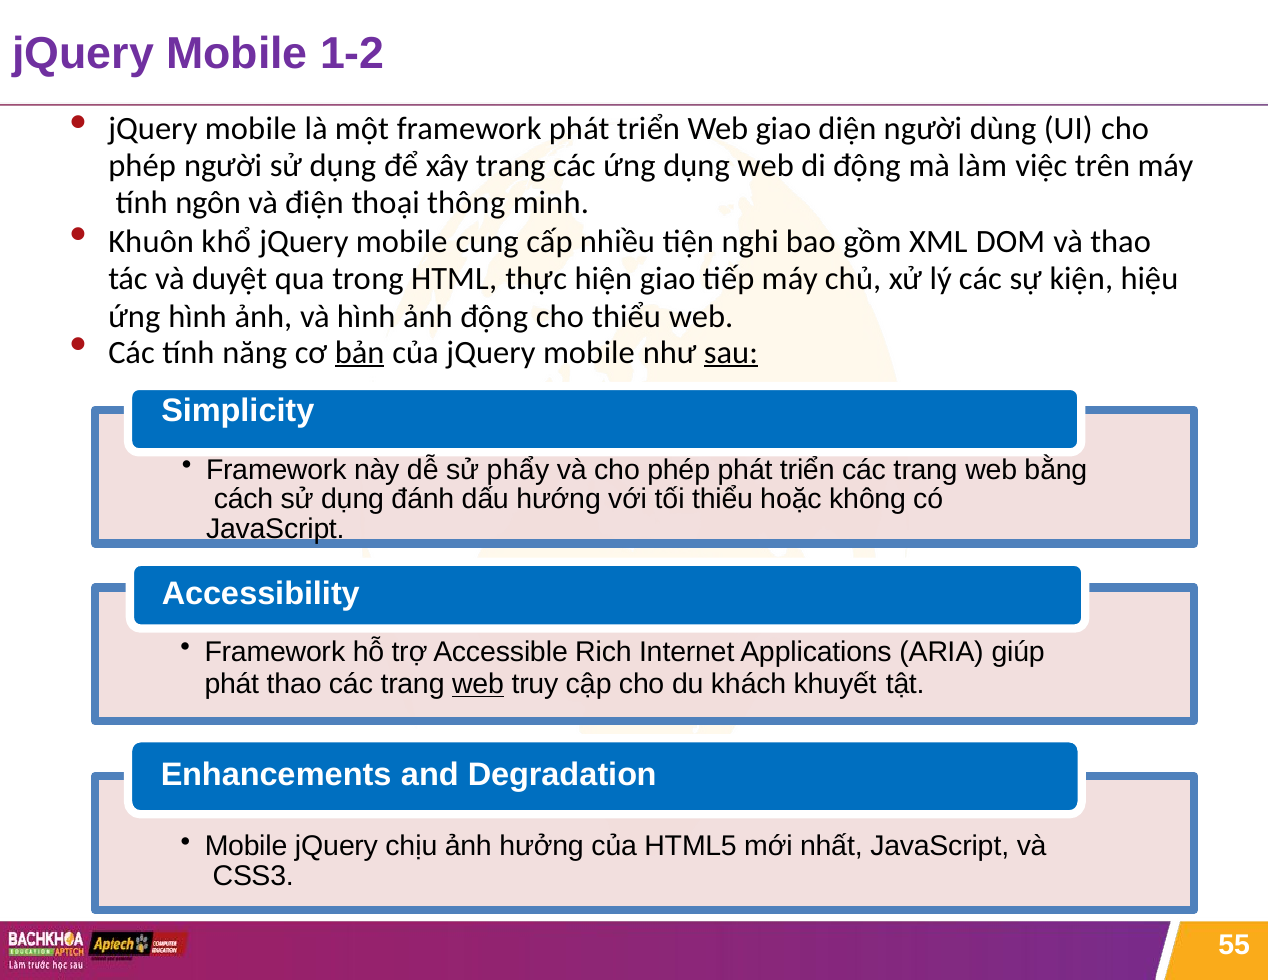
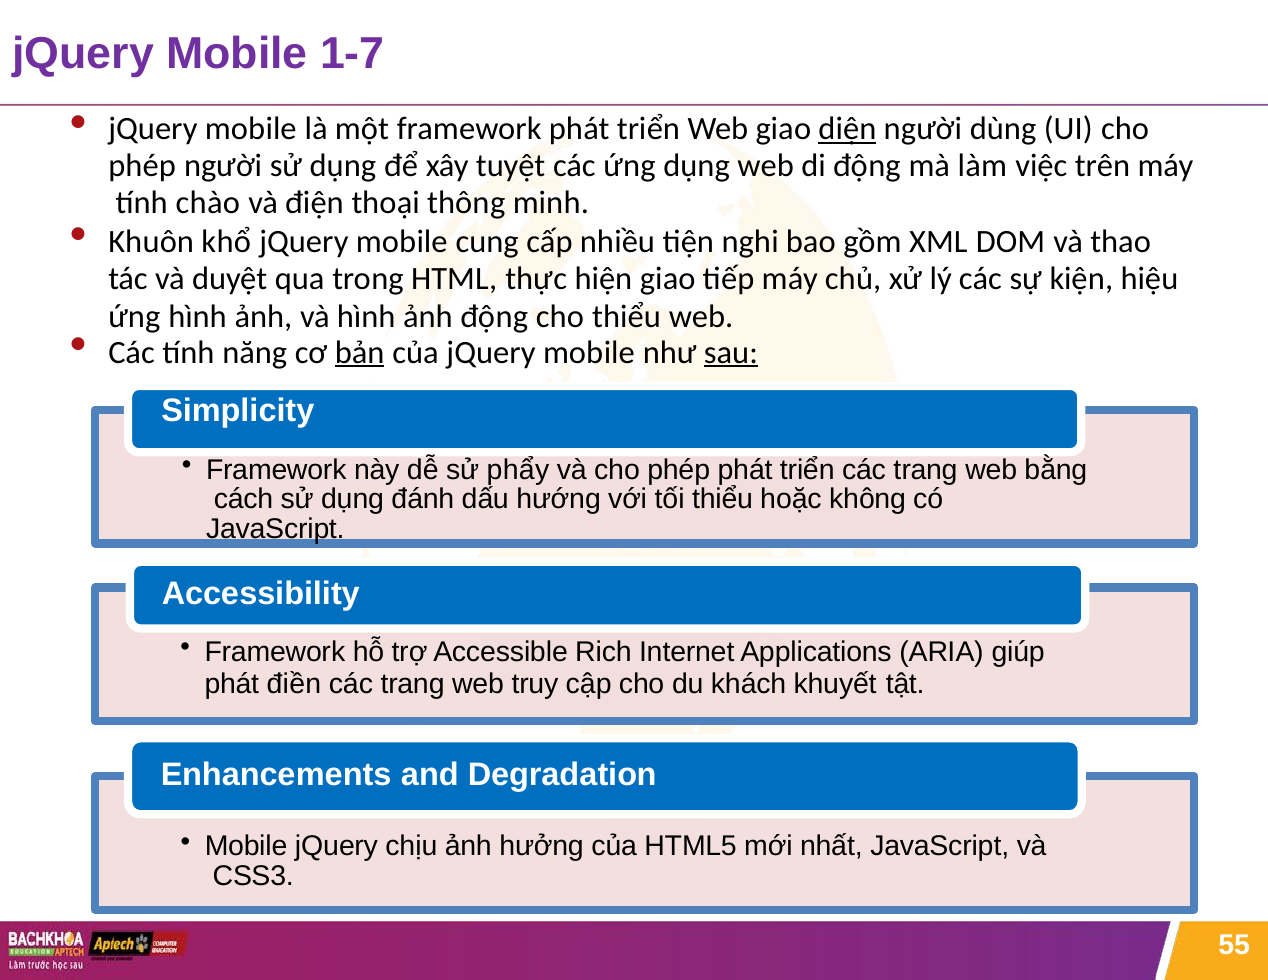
1-2: 1-2 -> 1-7
diện underline: none -> present
xây trang: trang -> tuyệt
ngôn: ngôn -> chào
phát thao: thao -> điền
web at (478, 684) underline: present -> none
